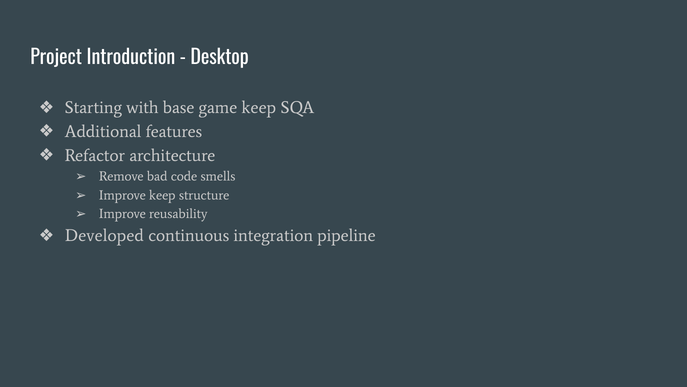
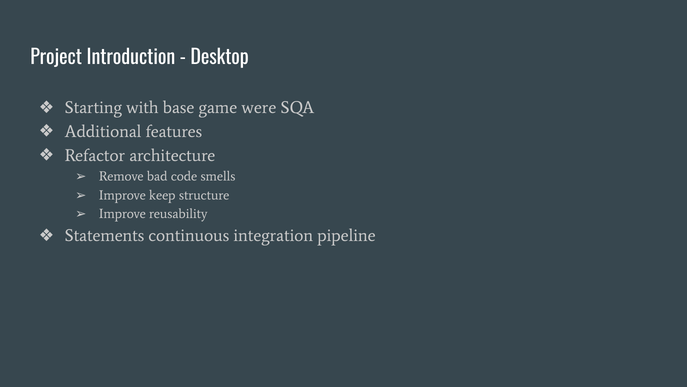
game keep: keep -> were
Developed: Developed -> Statements
